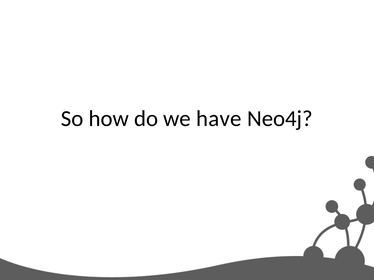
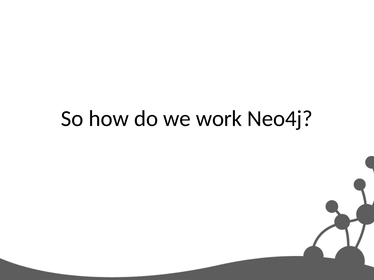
have: have -> work
